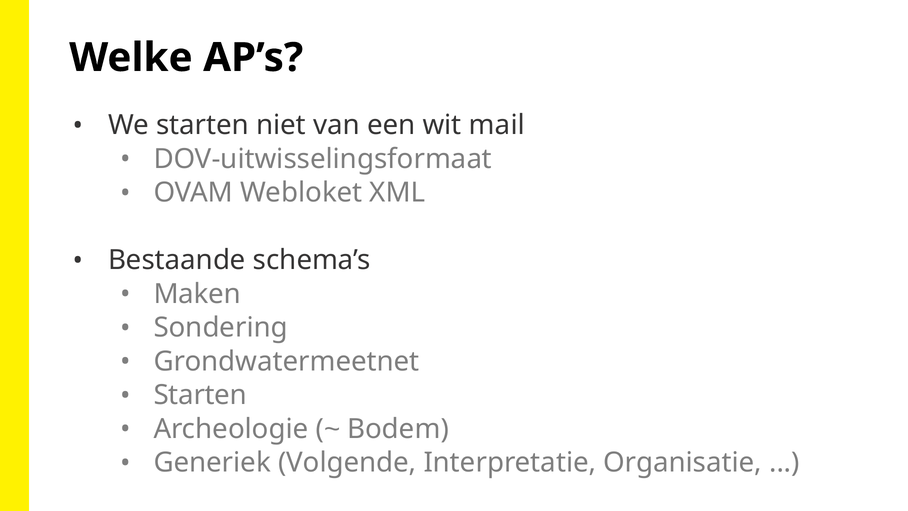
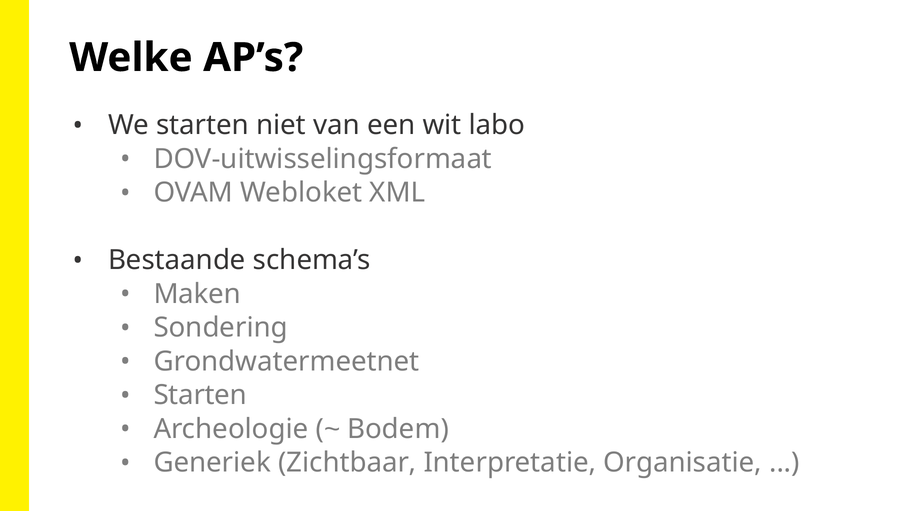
mail: mail -> labo
Volgende: Volgende -> Zichtbaar
